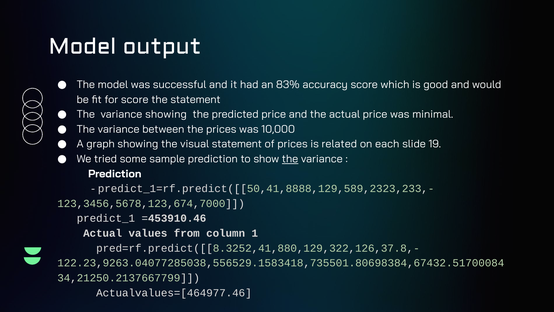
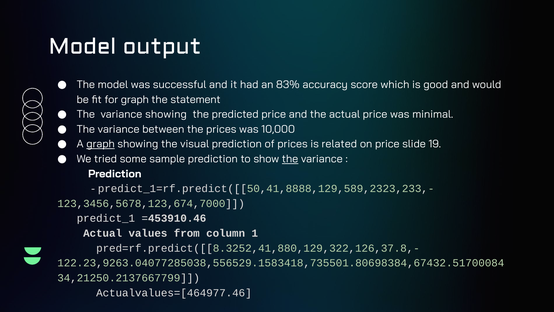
for score: score -> graph
graph at (101, 144) underline: none -> present
visual statement: statement -> prediction
on each: each -> price
